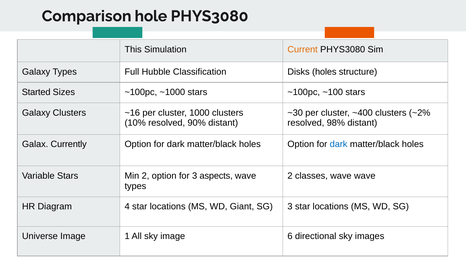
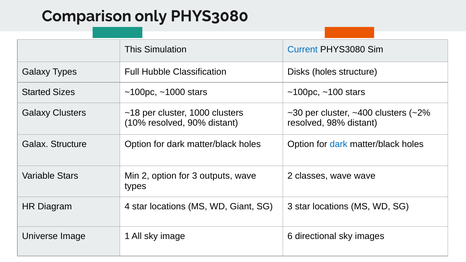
hole: hole -> only
Current colour: orange -> blue
~16: ~16 -> ~18
Galax Currently: Currently -> Structure
aspects: aspects -> outputs
